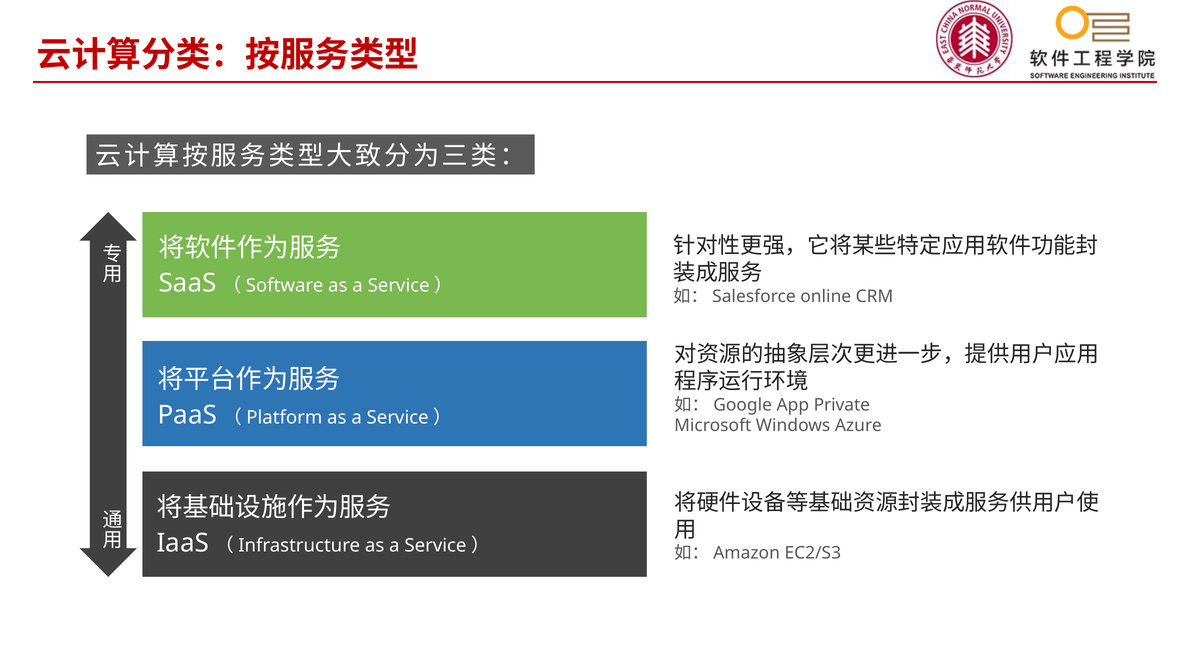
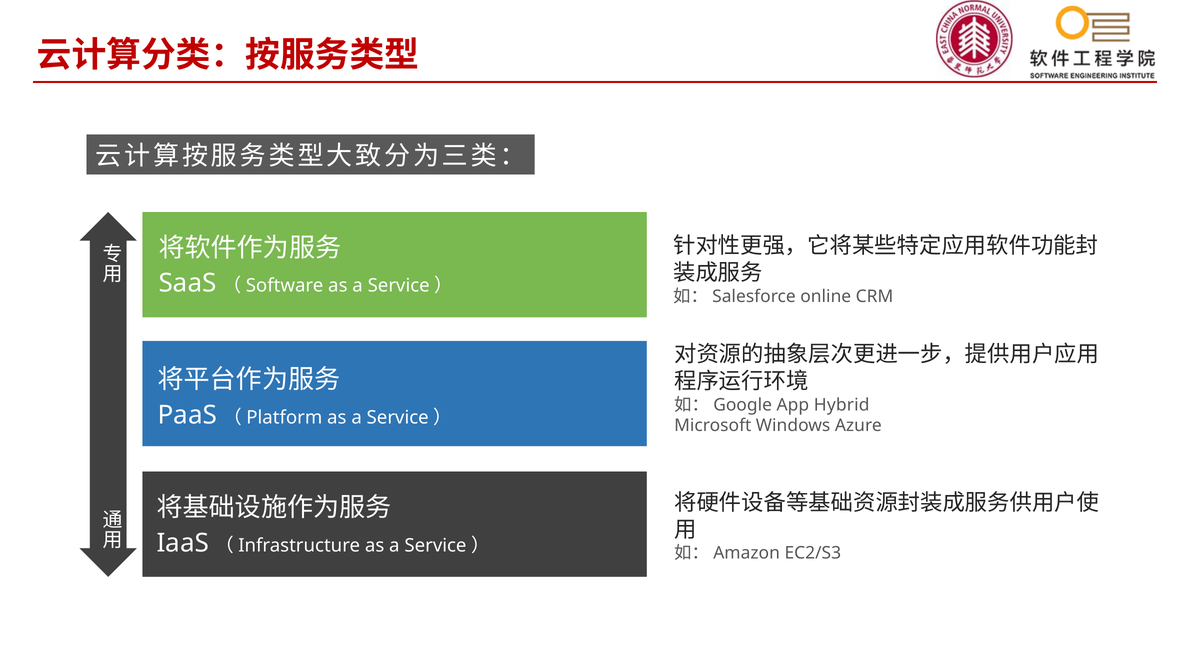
Private: Private -> Hybrid
